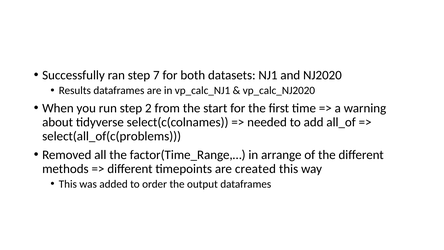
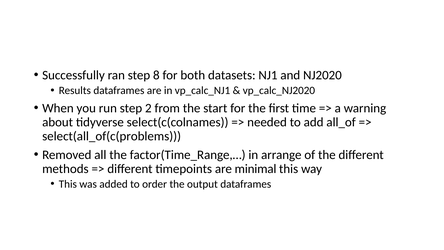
7: 7 -> 8
created: created -> minimal
